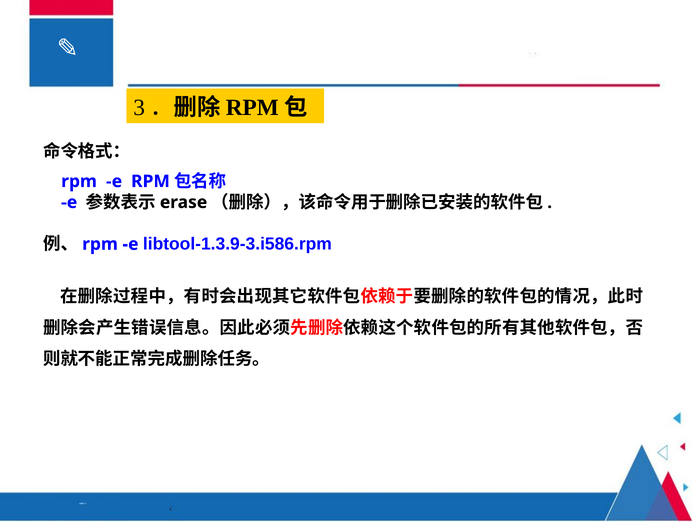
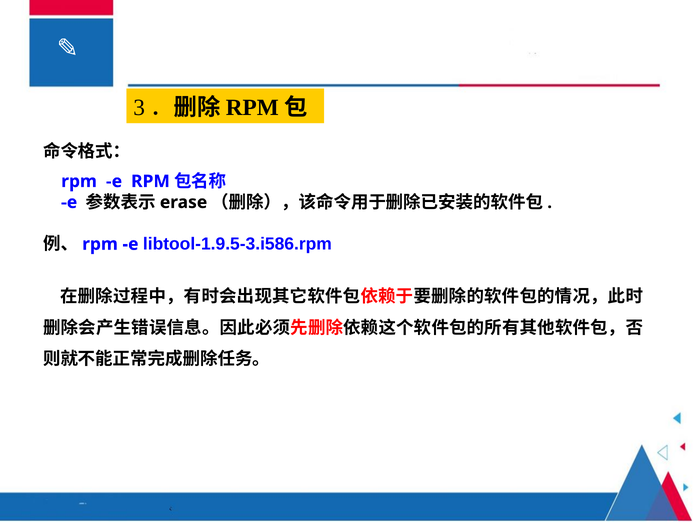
libtool-1.3.9-3.i586.rpm: libtool-1.3.9-3.i586.rpm -> libtool-1.9.5-3.i586.rpm
